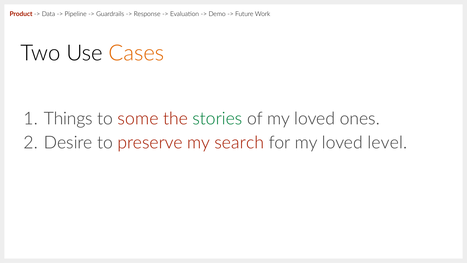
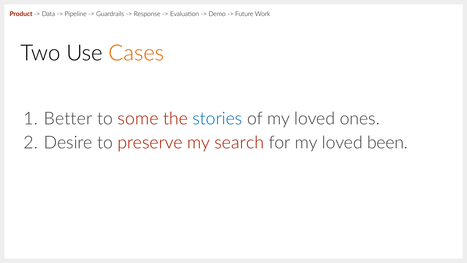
Things: Things -> Better
stories colour: green -> blue
level: level -> been
